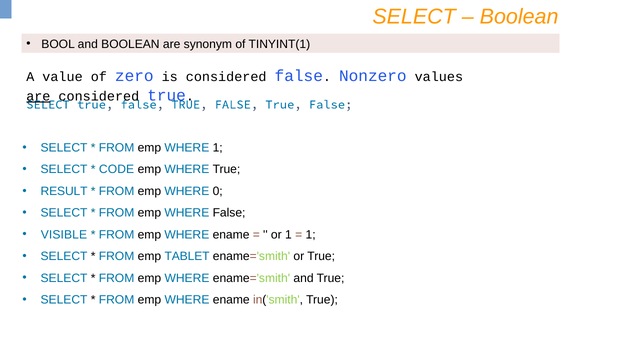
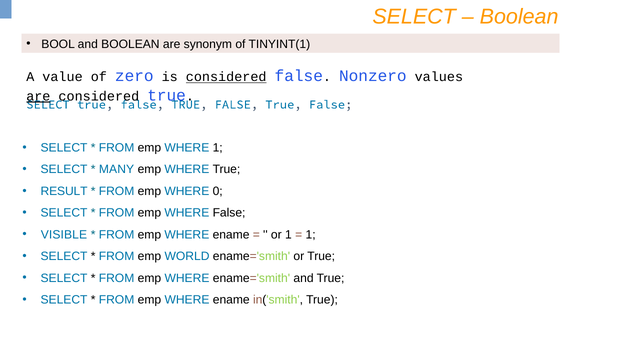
considered at (226, 77) underline: none -> present
CODE: CODE -> MANY
TABLET: TABLET -> WORLD
